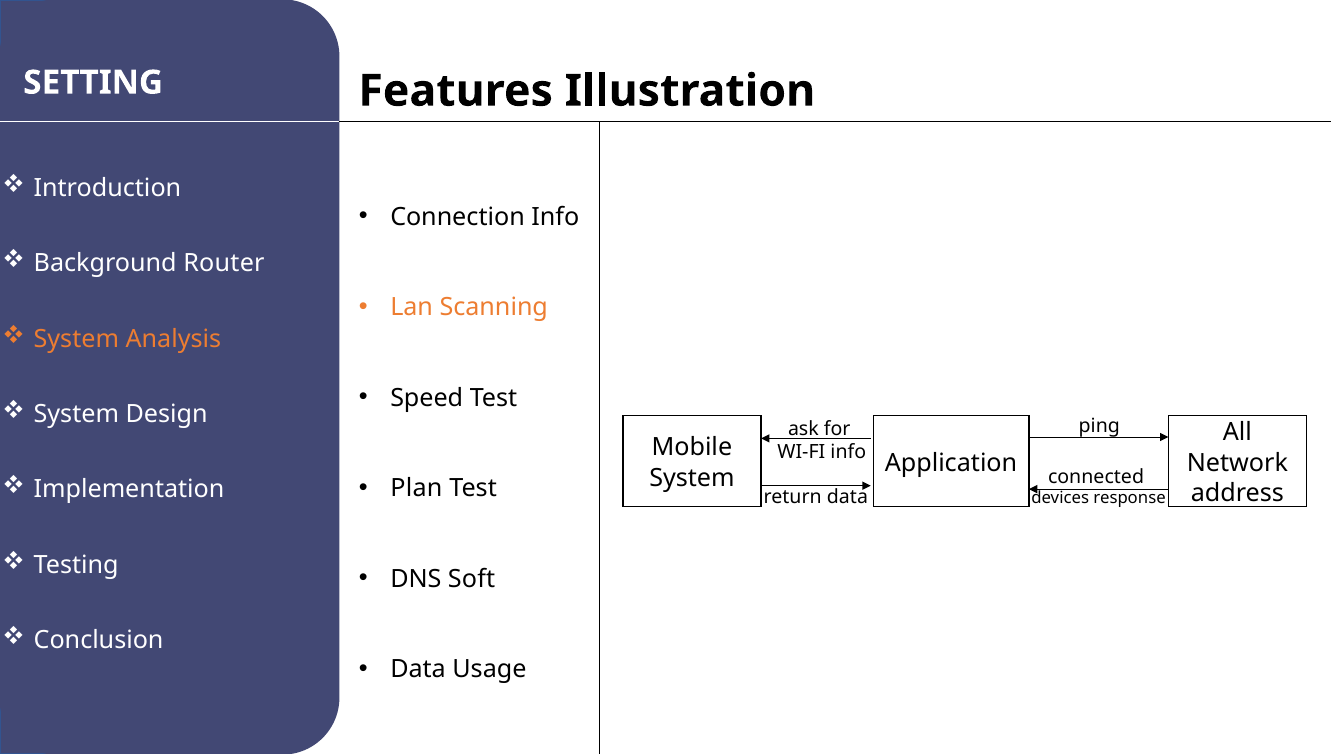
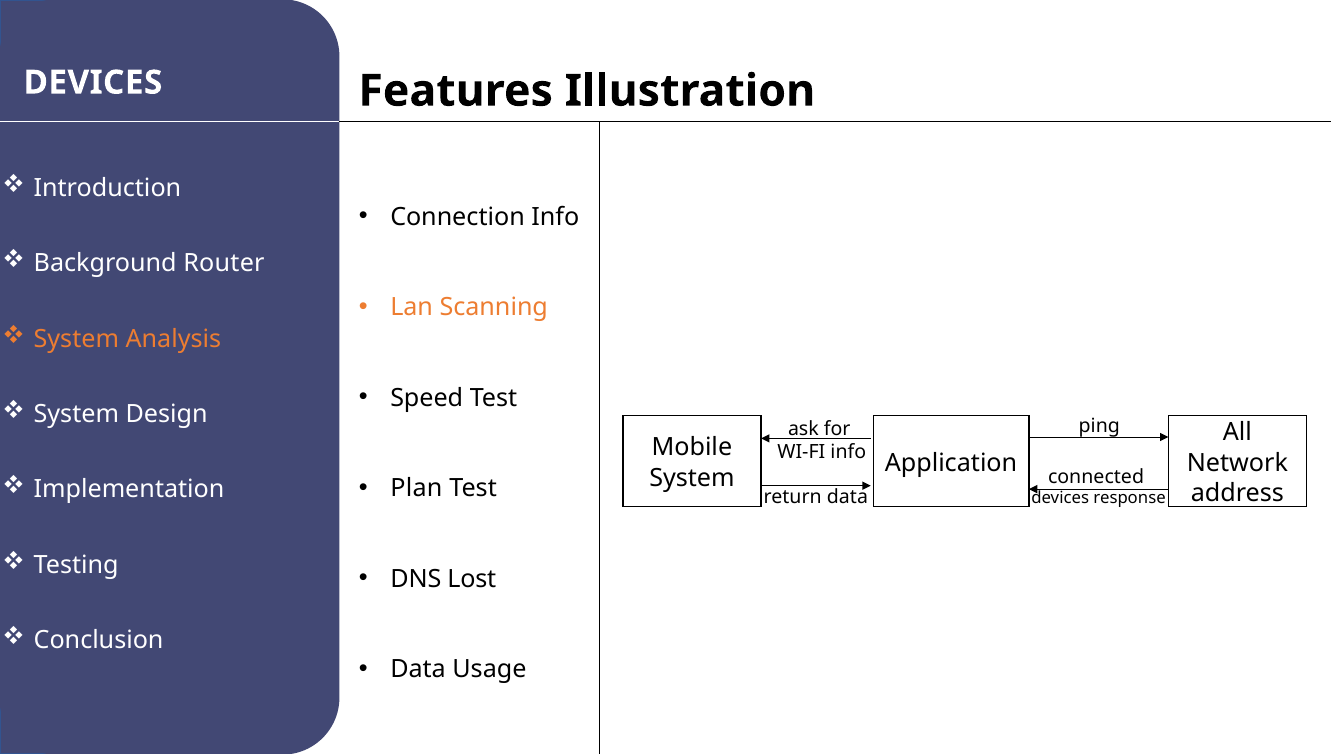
SETTING at (93, 83): SETTING -> DEVICES
Soft: Soft -> Lost
